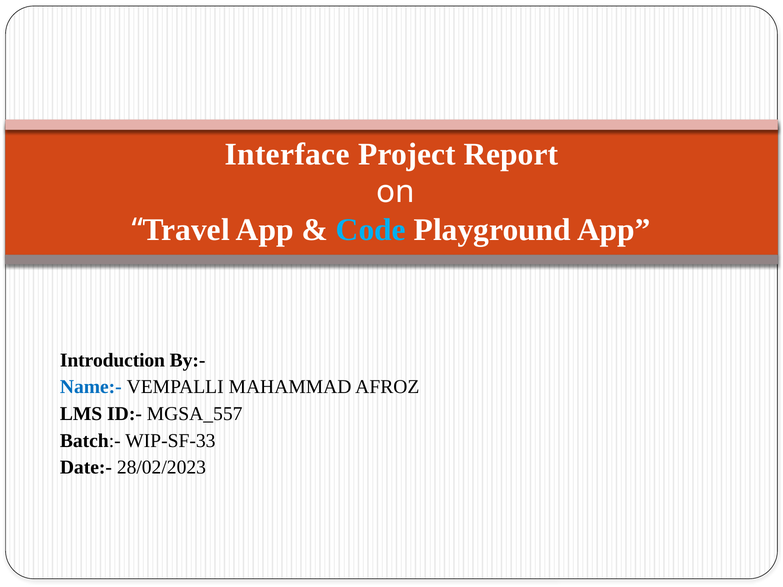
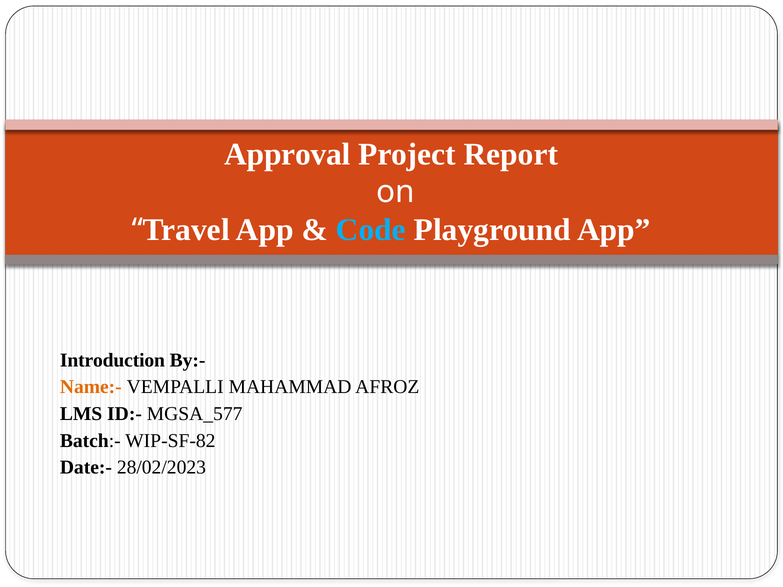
Interface: Interface -> Approval
Name:- colour: blue -> orange
MGSA_557: MGSA_557 -> MGSA_577
WIP-SF-33: WIP-SF-33 -> WIP-SF-82
